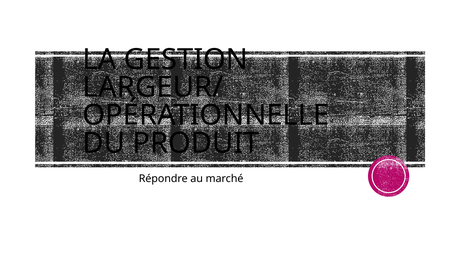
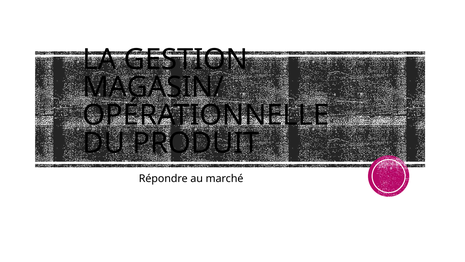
LARGEUR/: LARGEUR/ -> MAGASIN/
